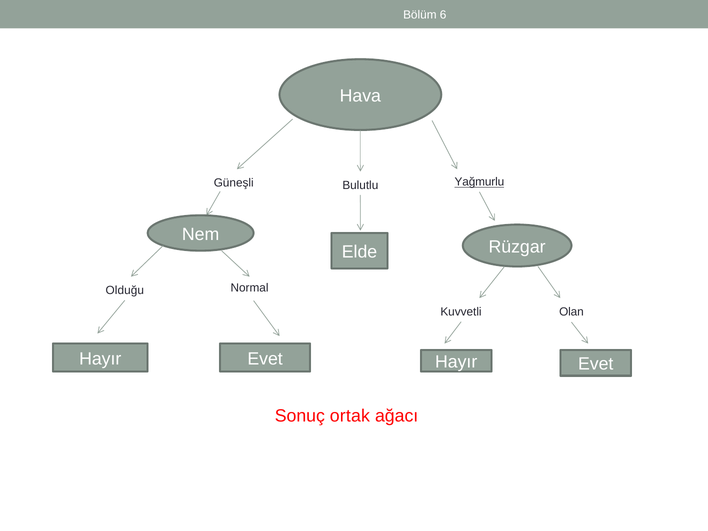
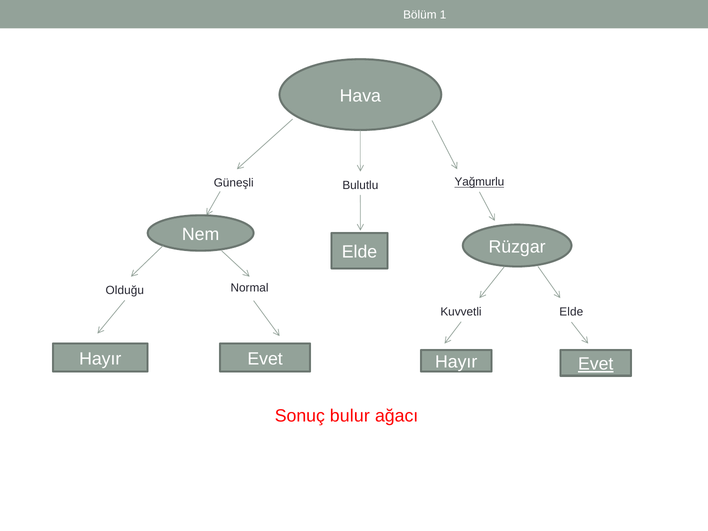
6: 6 -> 1
Kuvvetli Olan: Olan -> Elde
Evet at (596, 364) underline: none -> present
ortak: ortak -> bulur
